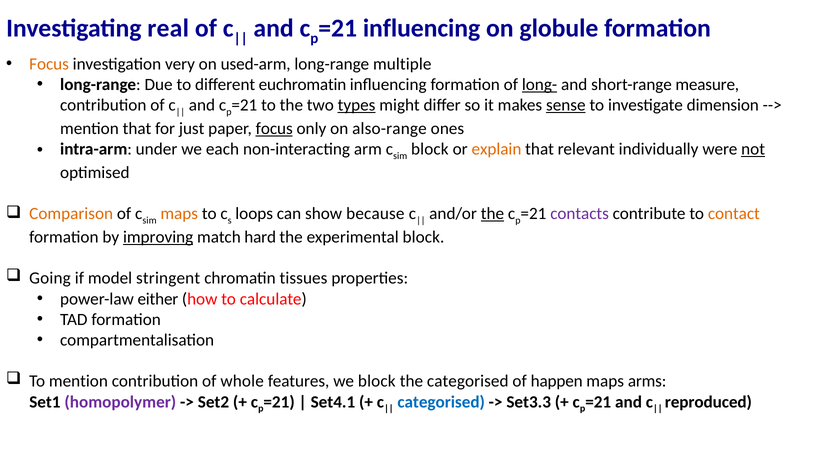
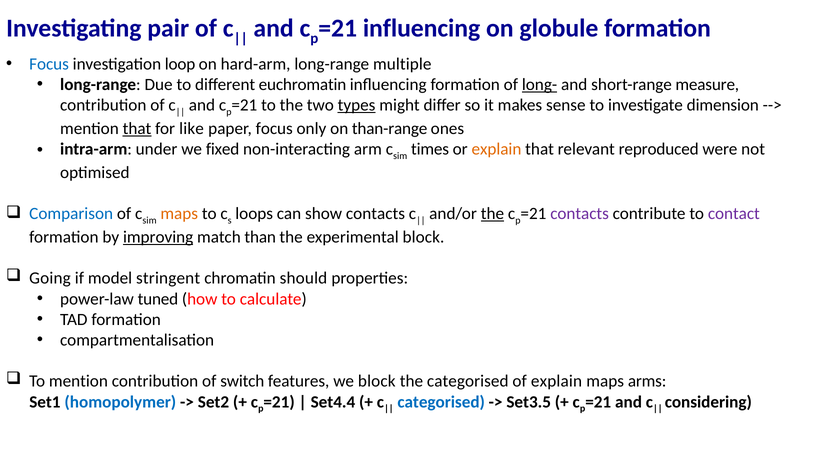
real: real -> pair
Focus at (49, 64) colour: orange -> blue
very: very -> loop
used-arm: used-arm -> hard-arm
sense underline: present -> none
that at (137, 129) underline: none -> present
just: just -> like
focus at (274, 129) underline: present -> none
also-range: also-range -> than-range
each: each -> fixed
block at (430, 149): block -> times
individually: individually -> reproduced
not underline: present -> none
Comparison colour: orange -> blue
show because: because -> contacts
contact colour: orange -> purple
hard: hard -> than
tissues: tissues -> should
either: either -> tuned
whole: whole -> switch
of happen: happen -> explain
homopolymer colour: purple -> blue
Set4.1: Set4.1 -> Set4.4
Set3.3: Set3.3 -> Set3.5
reproduced: reproduced -> considering
